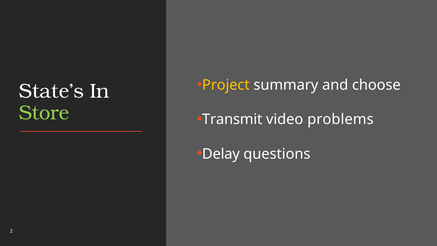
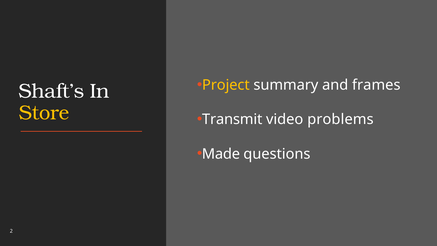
choose: choose -> frames
State’s: State’s -> Shaft’s
Store colour: light green -> yellow
Delay: Delay -> Made
